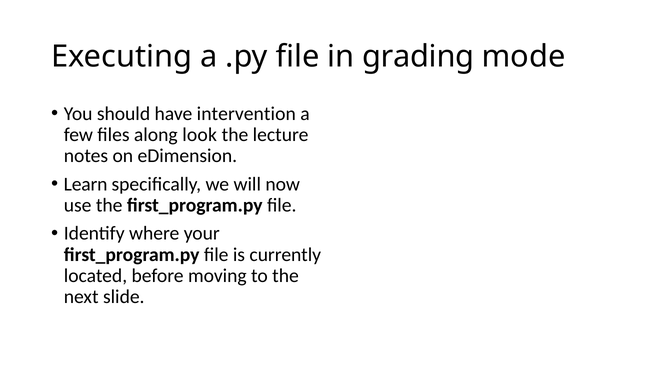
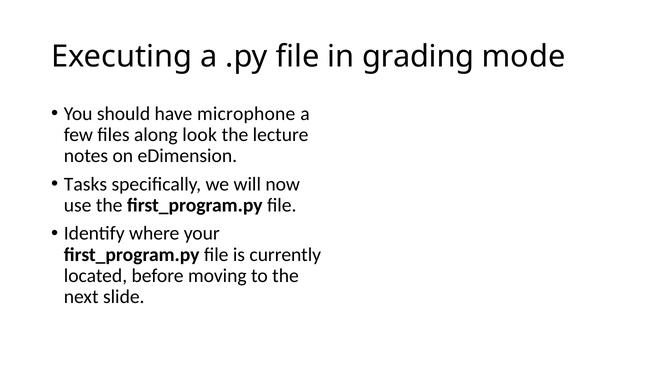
intervention: intervention -> microphone
Learn: Learn -> Tasks
